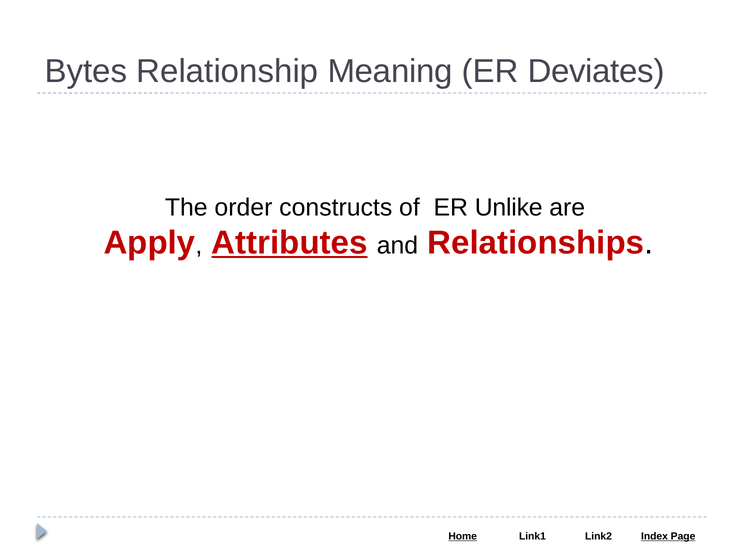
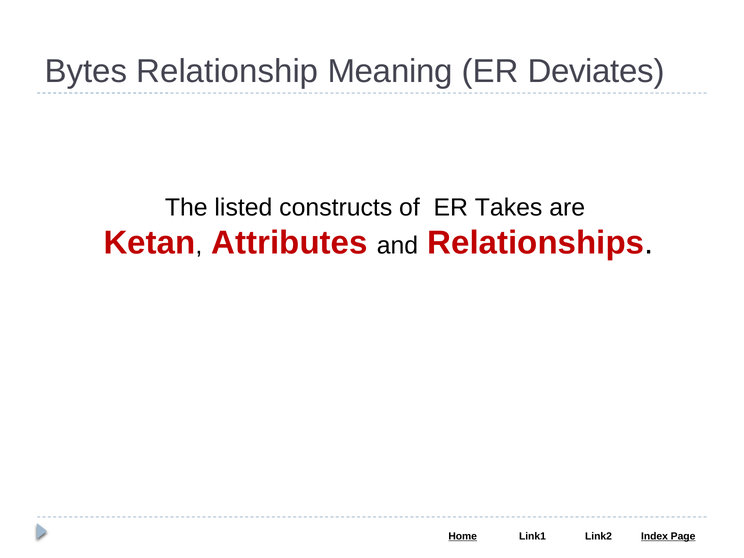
order: order -> listed
Unlike: Unlike -> Takes
Apply: Apply -> Ketan
Attributes underline: present -> none
